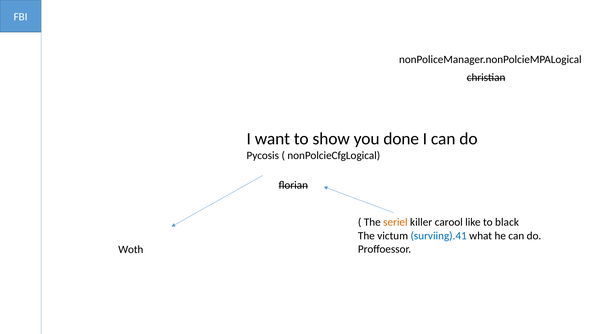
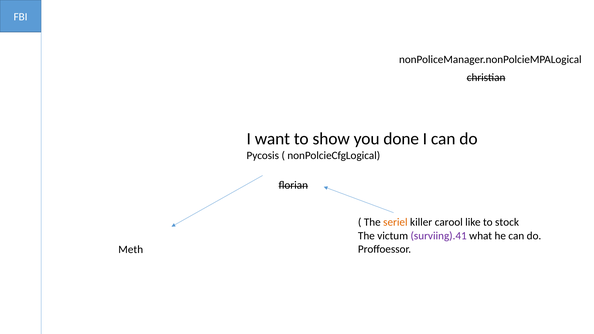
black: black -> stock
surviing).41 colour: blue -> purple
Woth: Woth -> Meth
